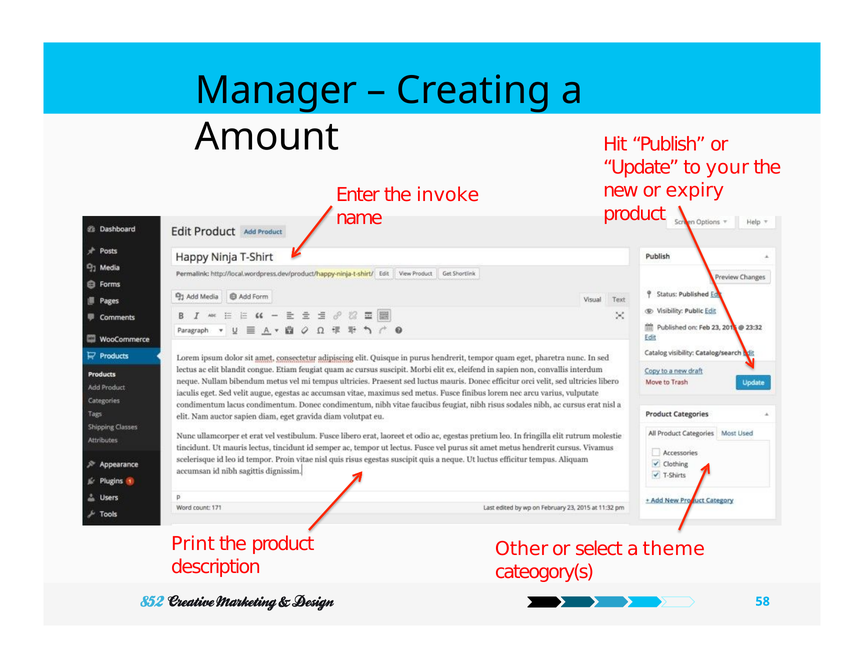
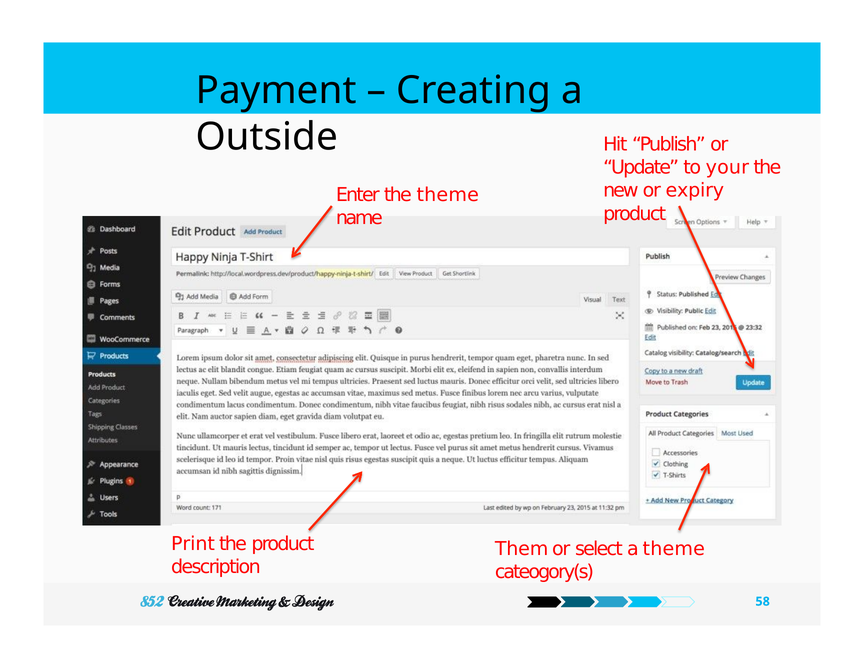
Manager: Manager -> Payment
Amount: Amount -> Outside
the invoke: invoke -> theme
Other: Other -> Them
